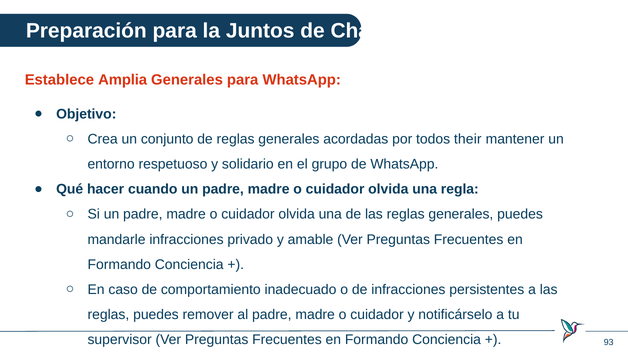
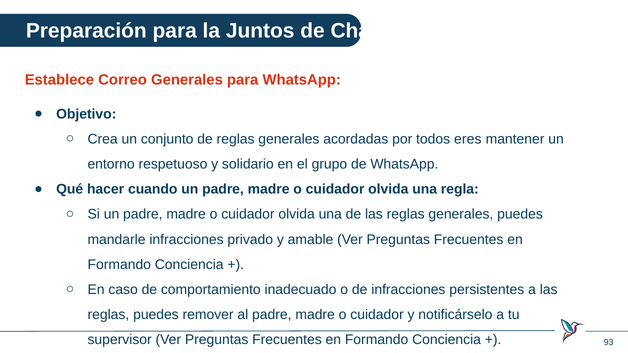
Amplia: Amplia -> Correo
their: their -> eres
